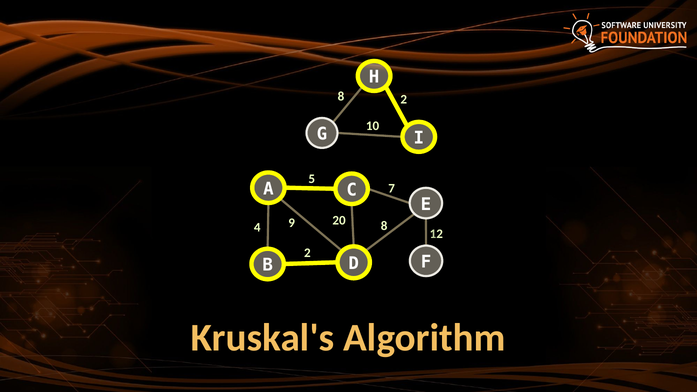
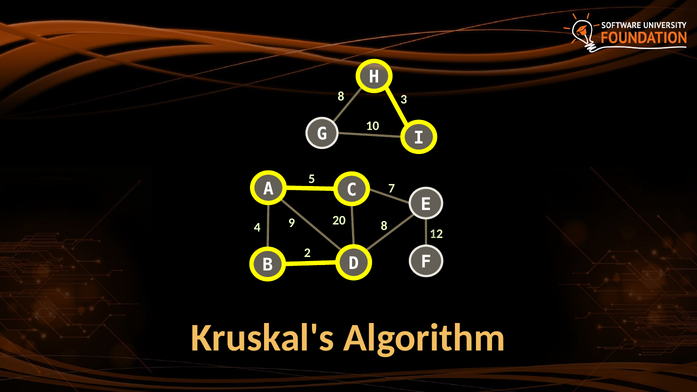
8 2: 2 -> 3
